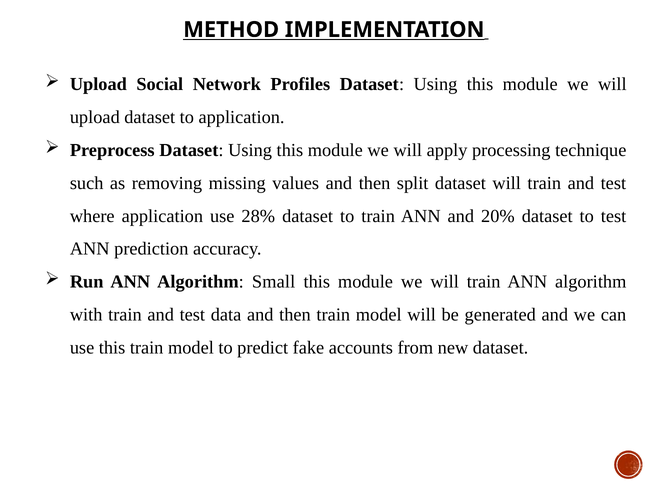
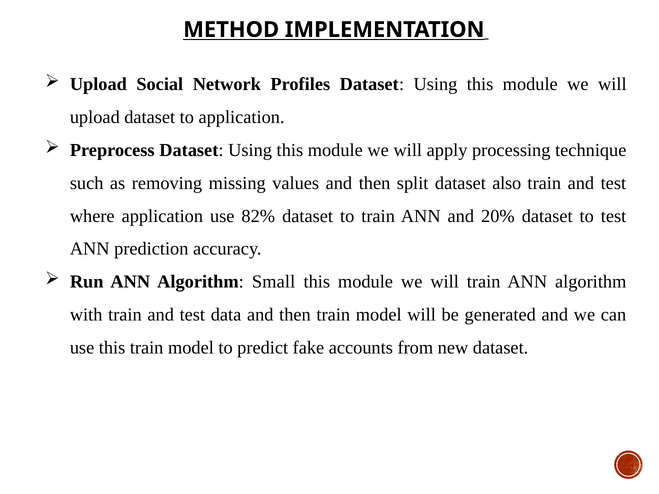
dataset will: will -> also
28%: 28% -> 82%
